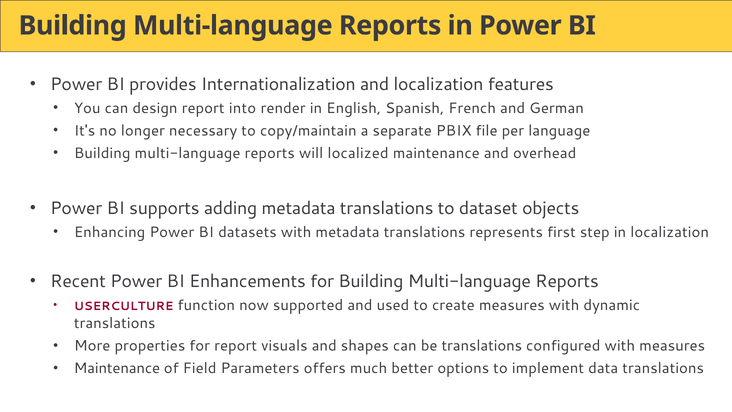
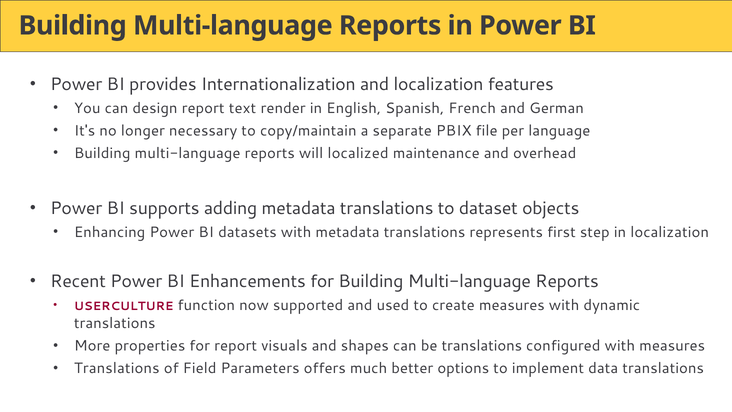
into: into -> text
Maintenance at (117, 368): Maintenance -> Translations
